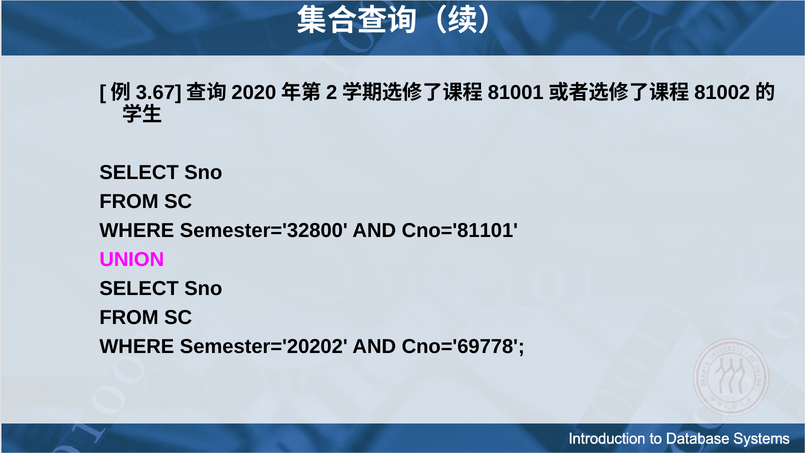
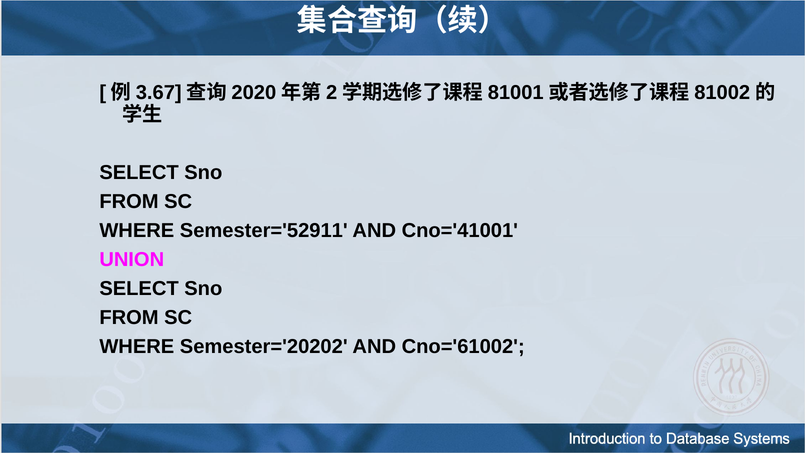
Semester='32800: Semester='32800 -> Semester='52911
Cno='81101: Cno='81101 -> Cno='41001
Cno='69778: Cno='69778 -> Cno='61002
